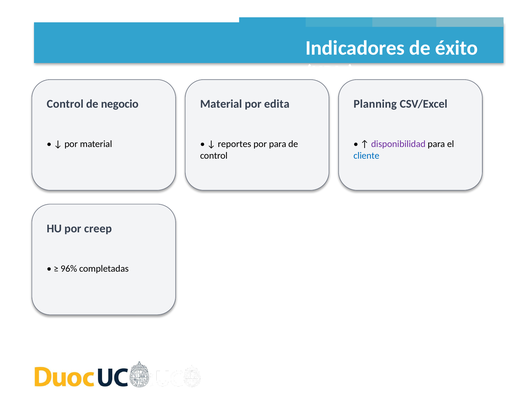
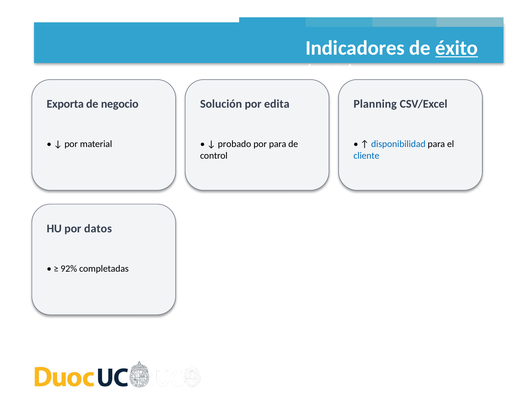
éxito underline: none -> present
Control at (65, 104): Control -> Exporta
Material at (221, 104): Material -> Solución
reportes: reportes -> probado
disponibilidad colour: purple -> blue
creep: creep -> datos
96%: 96% -> 92%
